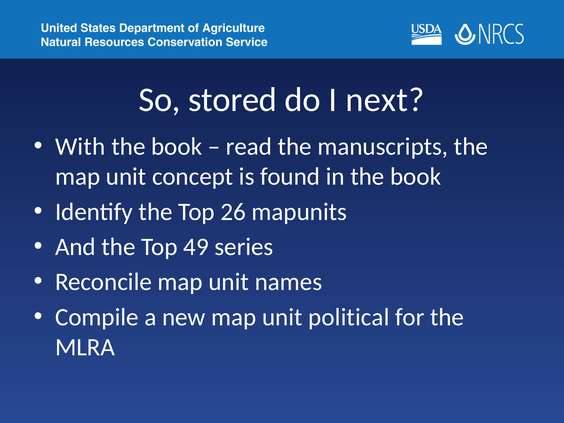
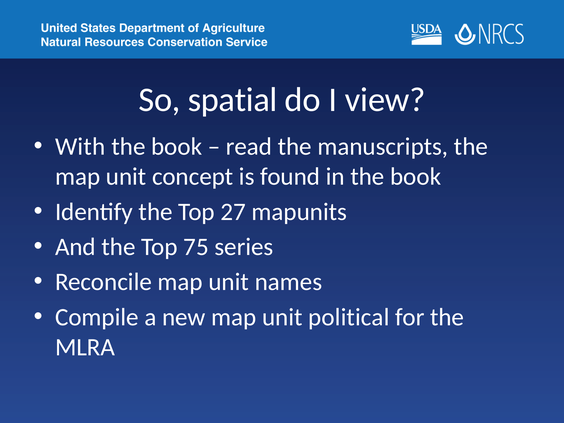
stored: stored -> spatial
next: next -> view
26: 26 -> 27
49: 49 -> 75
